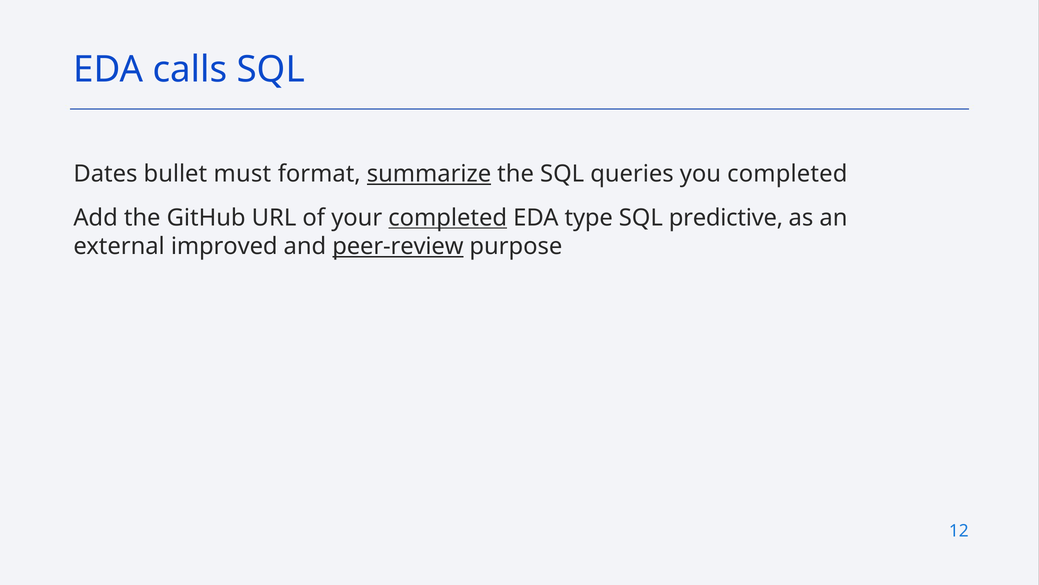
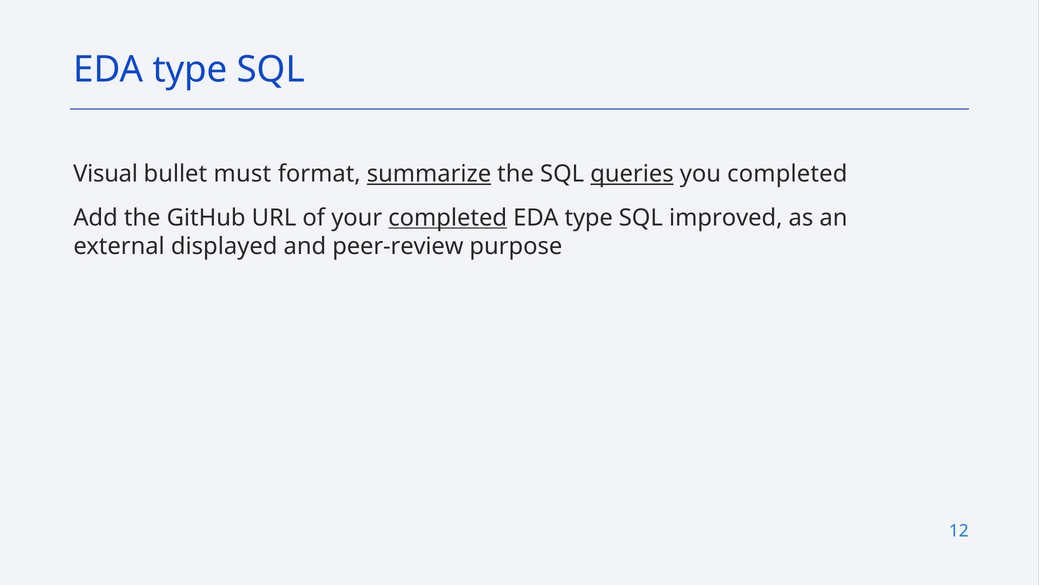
calls at (190, 69): calls -> type
Dates: Dates -> Visual
queries underline: none -> present
predictive: predictive -> improved
improved: improved -> displayed
peer-review underline: present -> none
